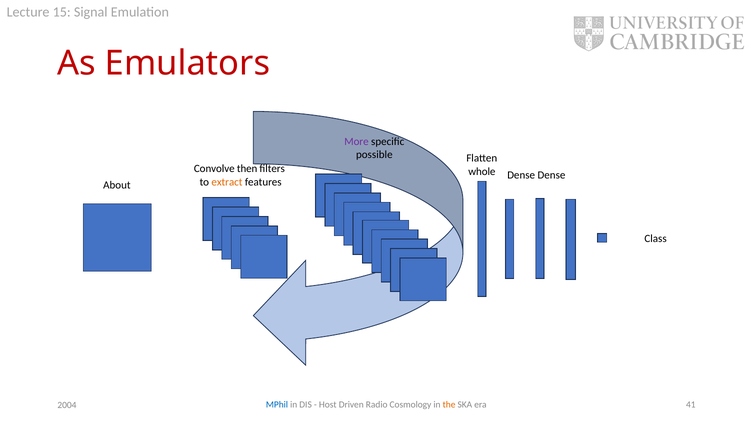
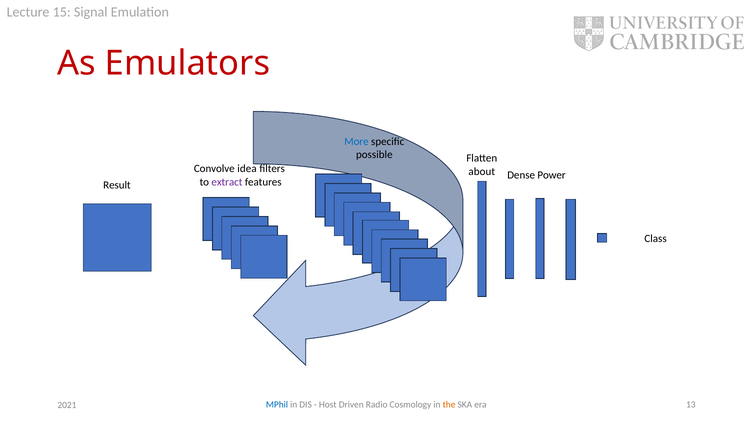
More colour: purple -> blue
then: then -> idea
whole: whole -> about
Dense Dense: Dense -> Power
extract colour: orange -> purple
About: About -> Result
41: 41 -> 13
2004: 2004 -> 2021
